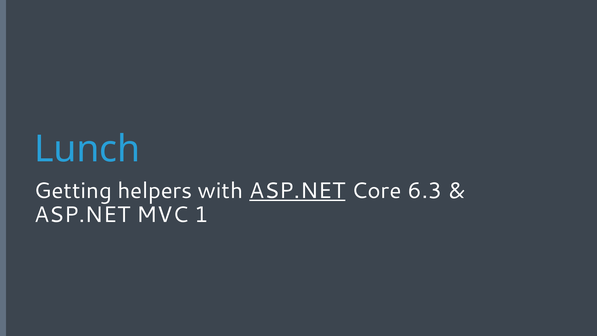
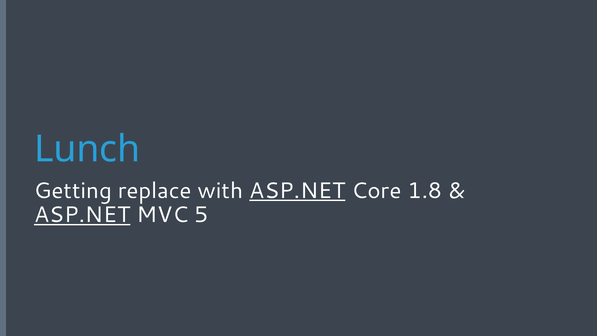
helpers: helpers -> replace
6.3: 6.3 -> 1.8
ASP.NET at (82, 215) underline: none -> present
1: 1 -> 5
